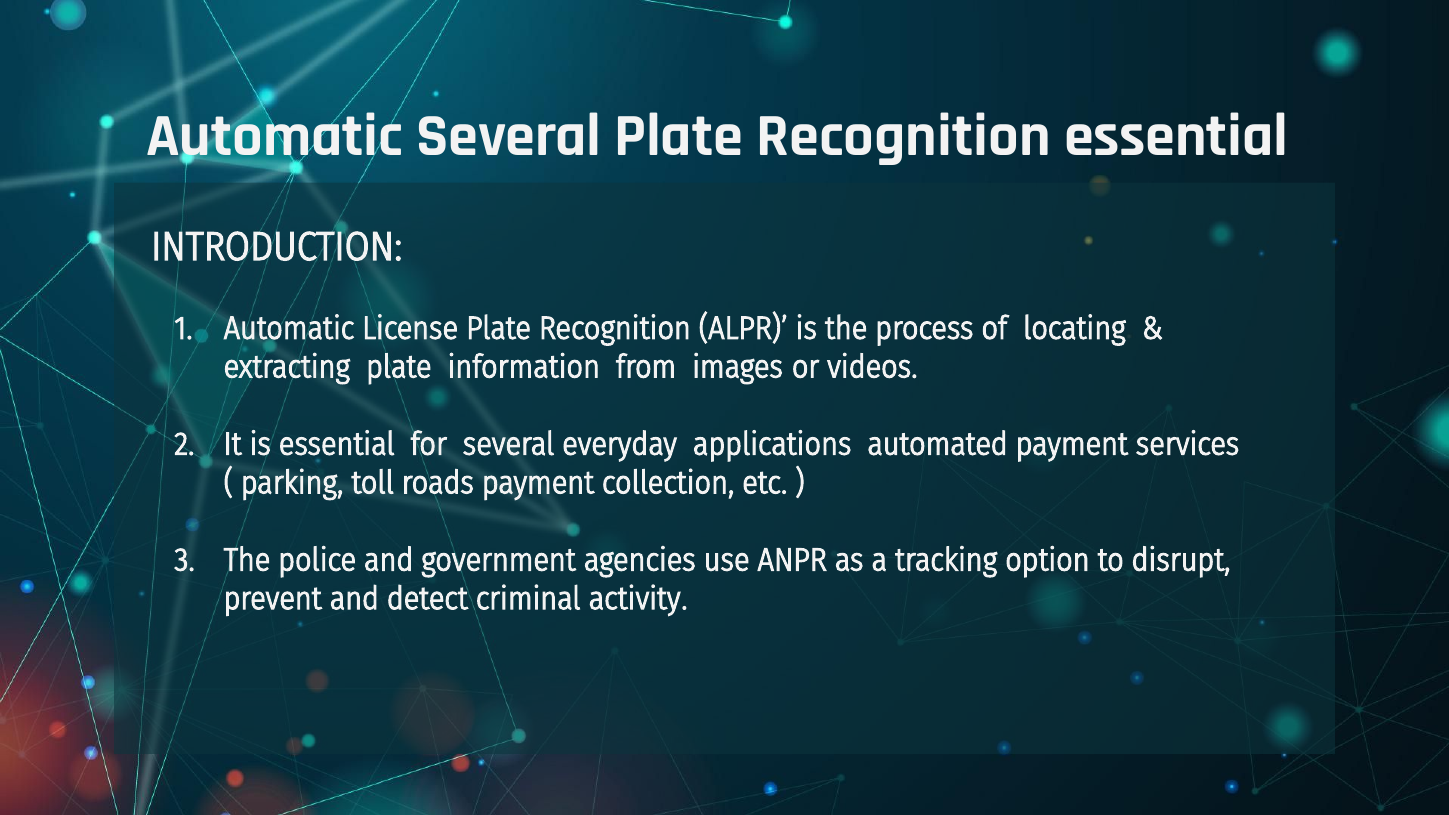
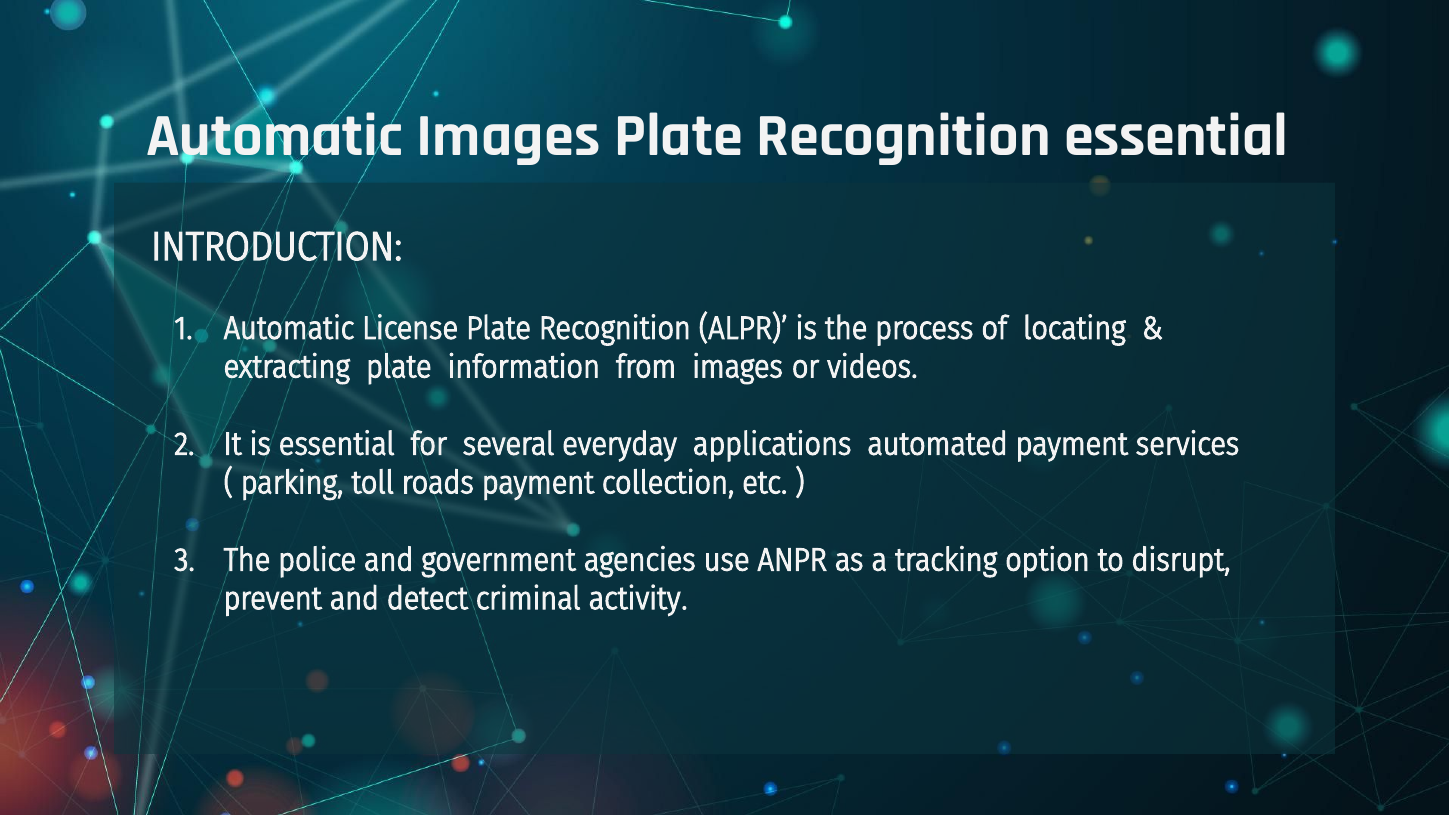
Automatic Several: Several -> Images
